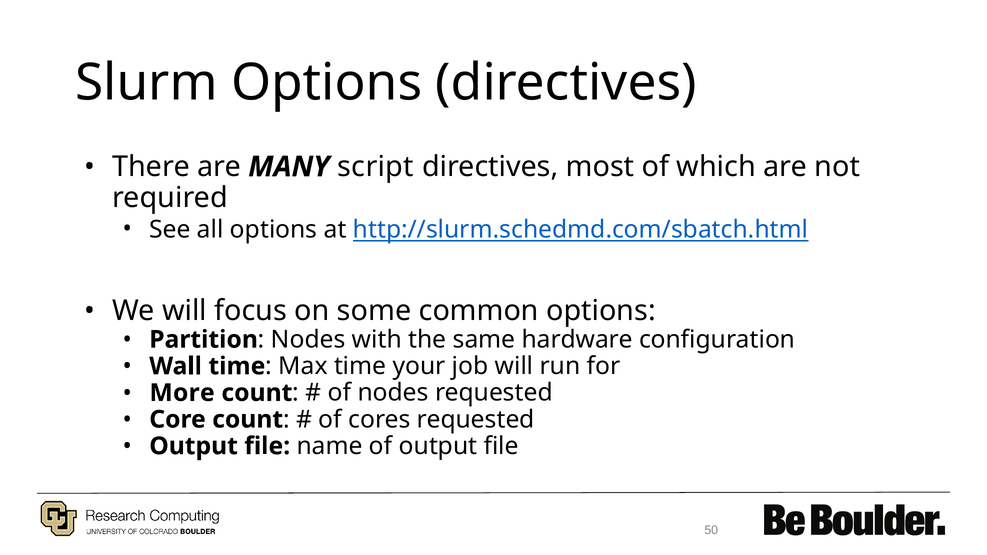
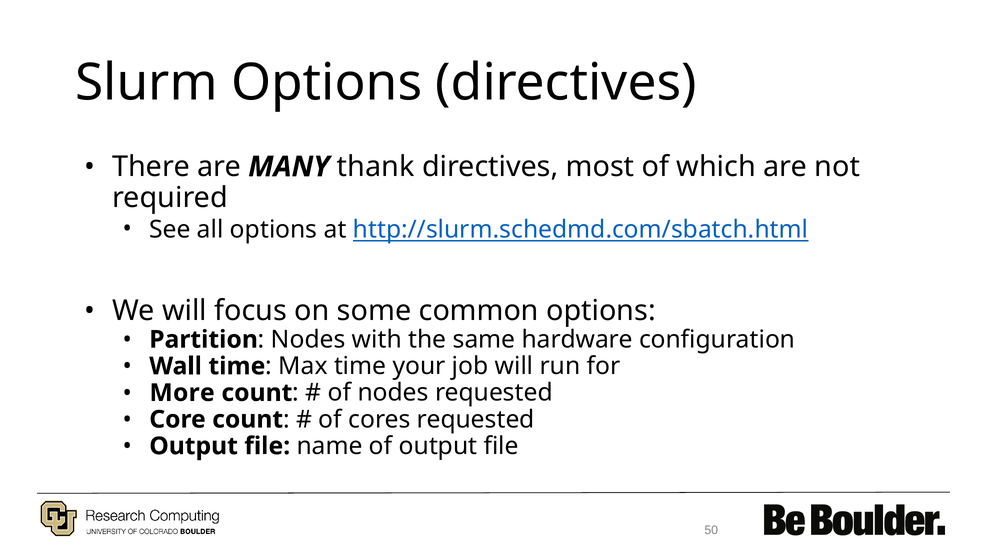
script: script -> thank
